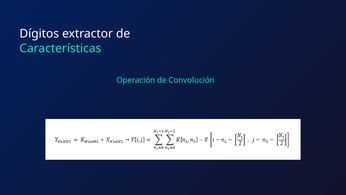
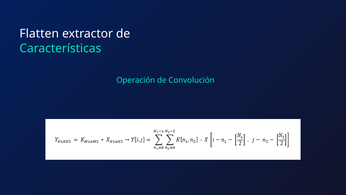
Dígitos: Dígitos -> Flatten
